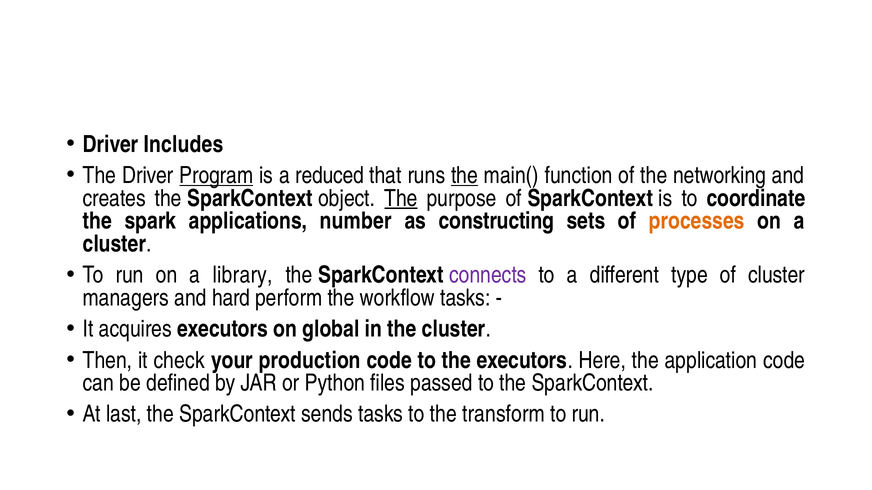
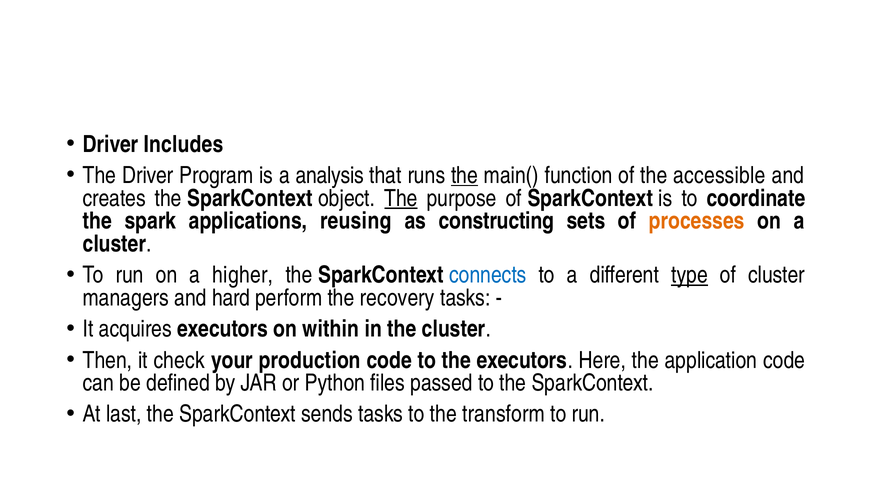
Program underline: present -> none
reduced: reduced -> analysis
networking: networking -> accessible
number: number -> reusing
library: library -> higher
connects colour: purple -> blue
type underline: none -> present
workflow: workflow -> recovery
global: global -> within
